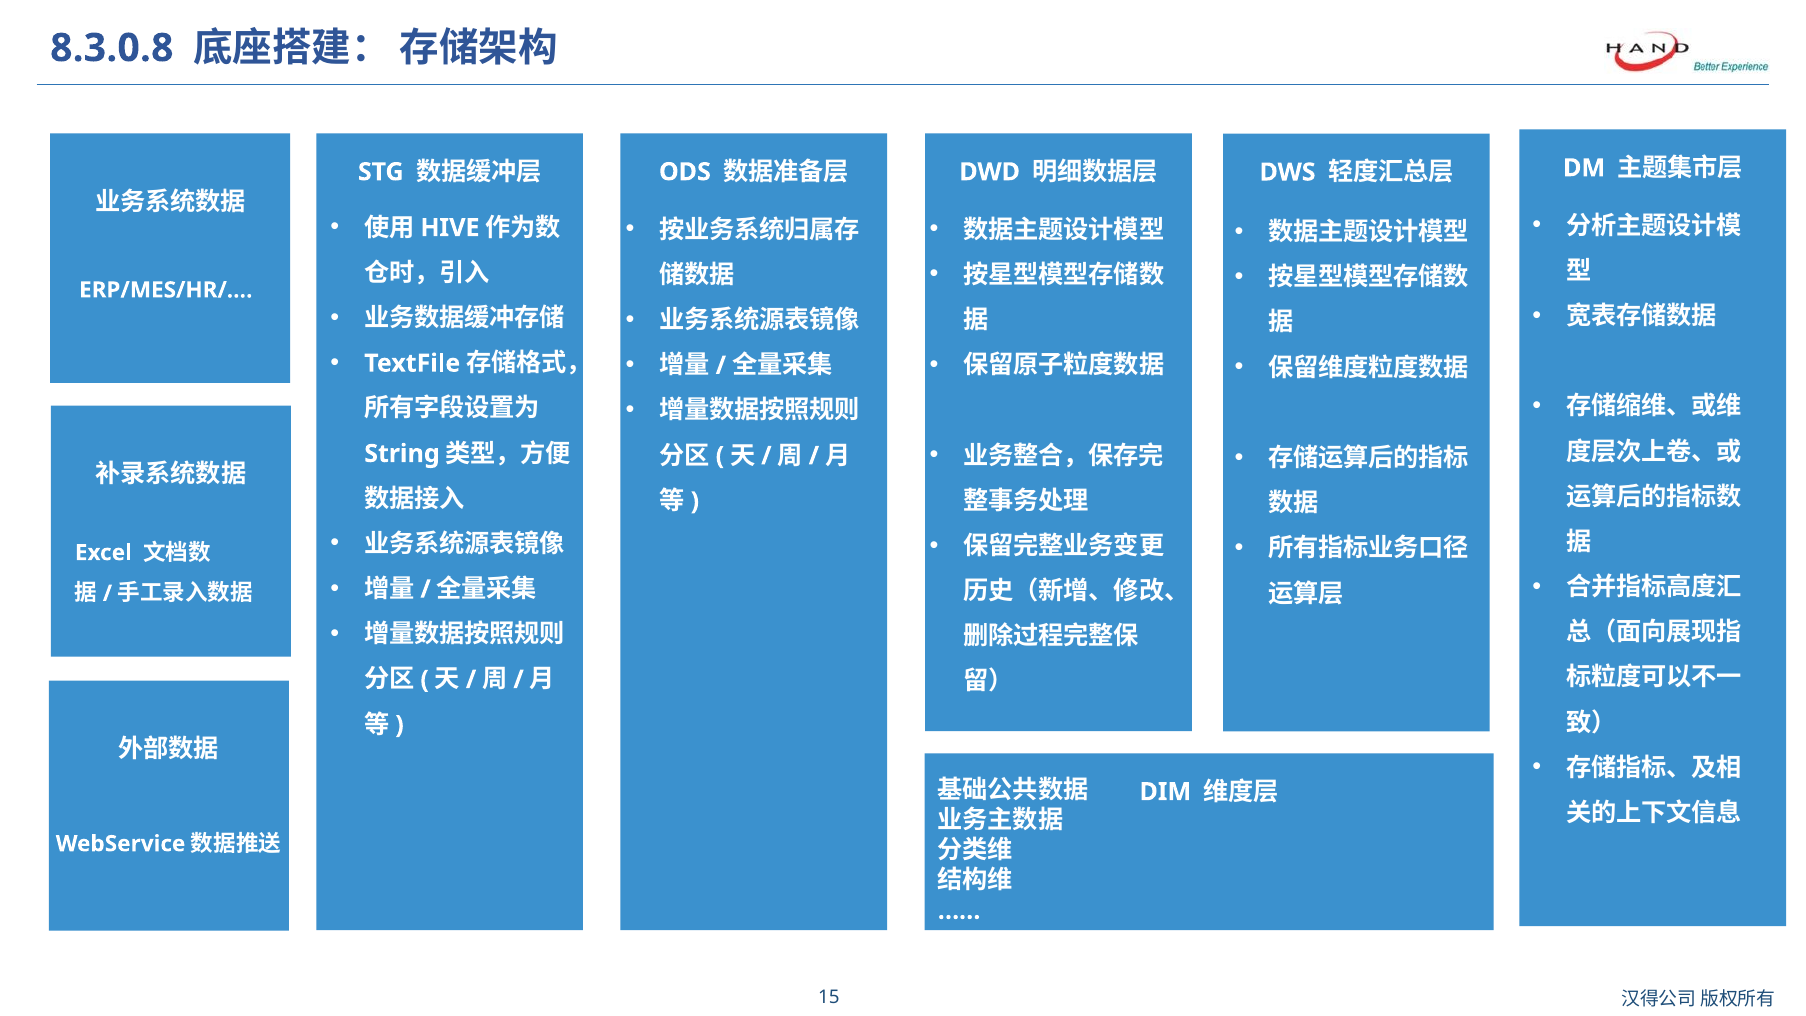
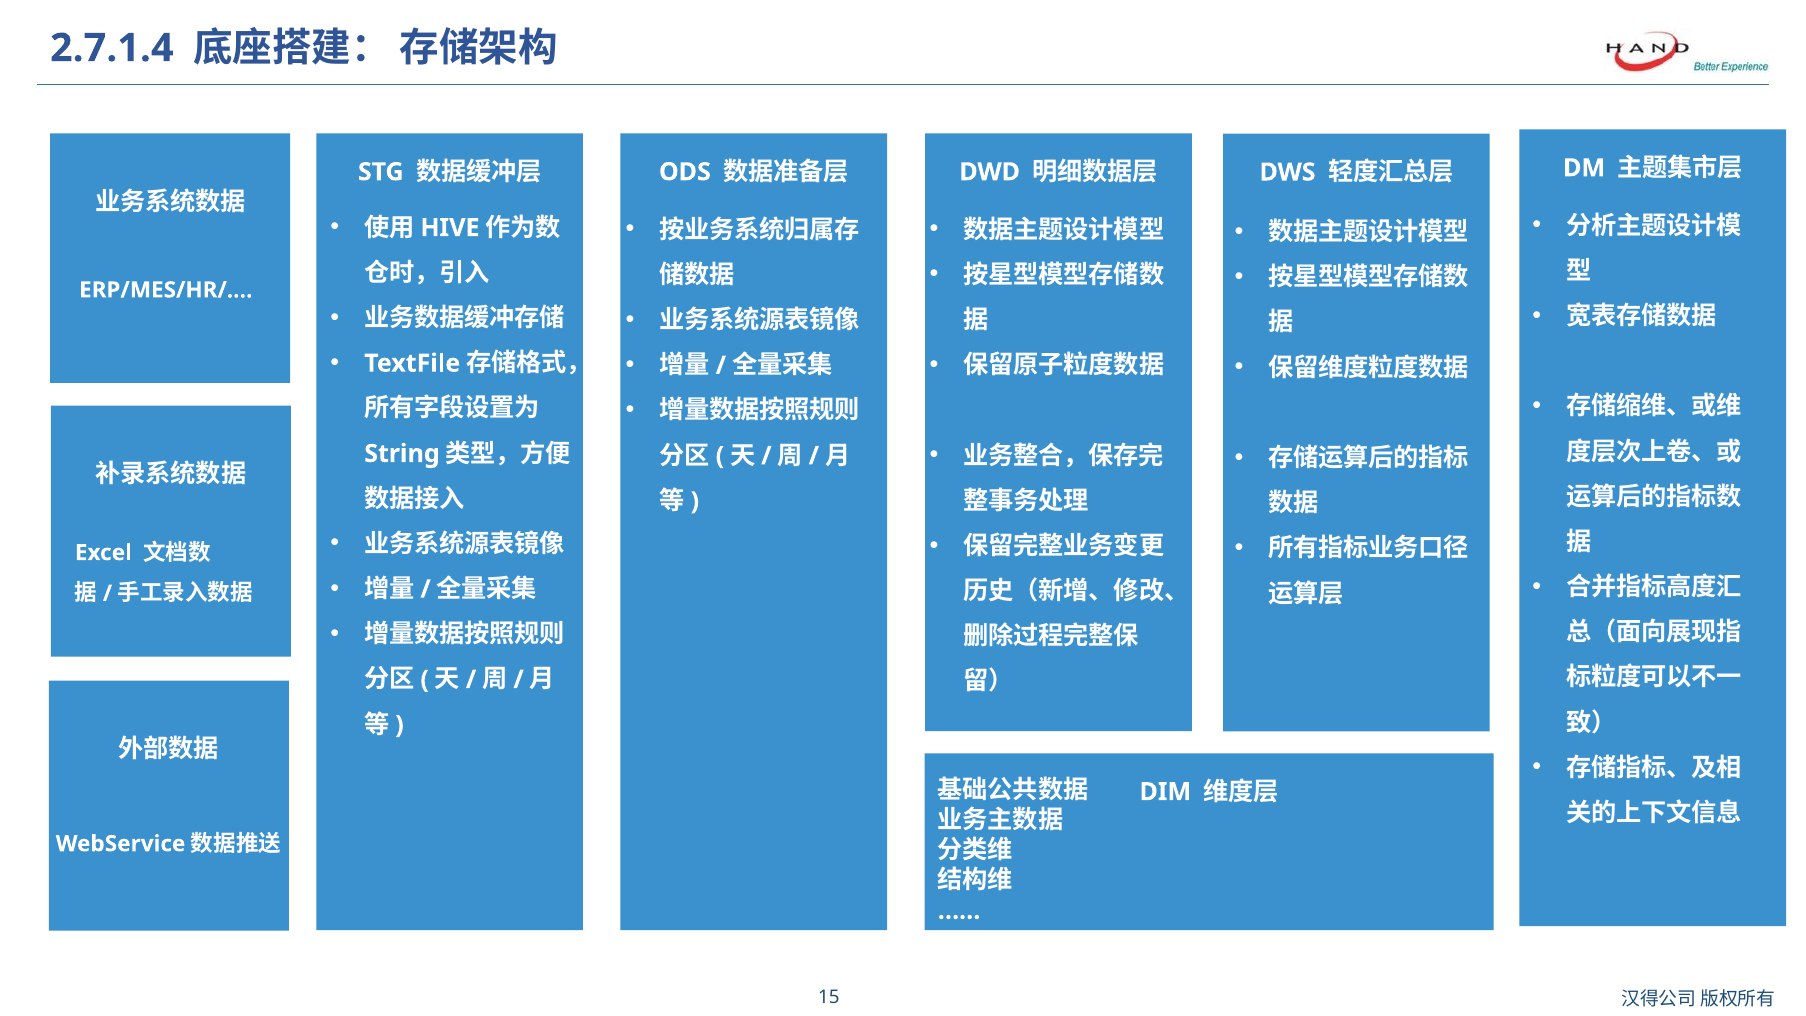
8.3.0.8: 8.3.0.8 -> 2.7.1.4
